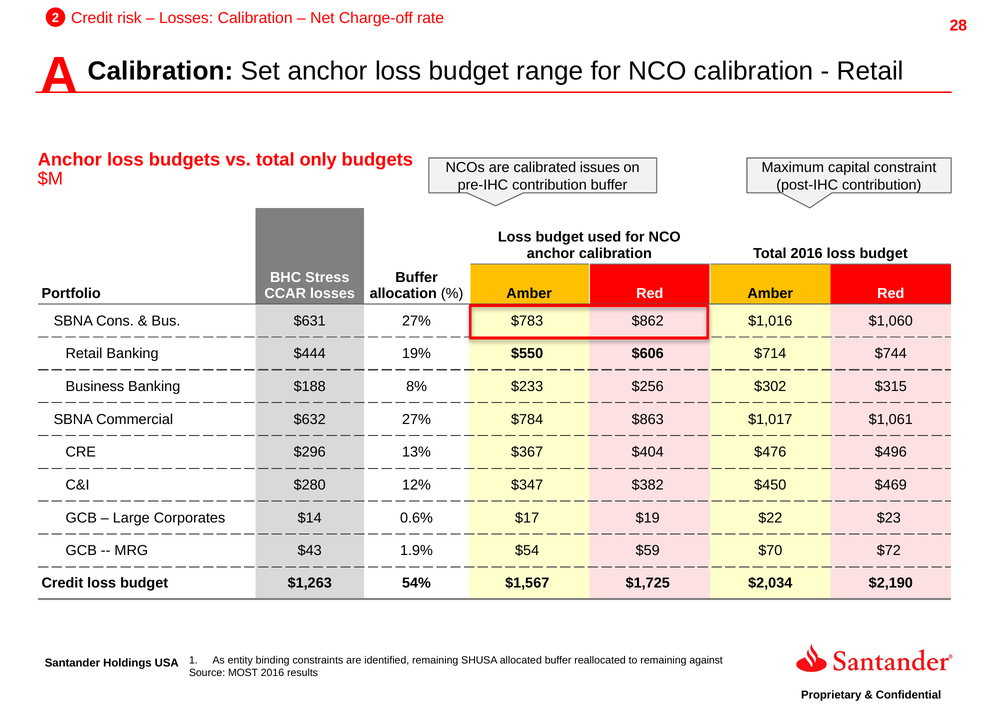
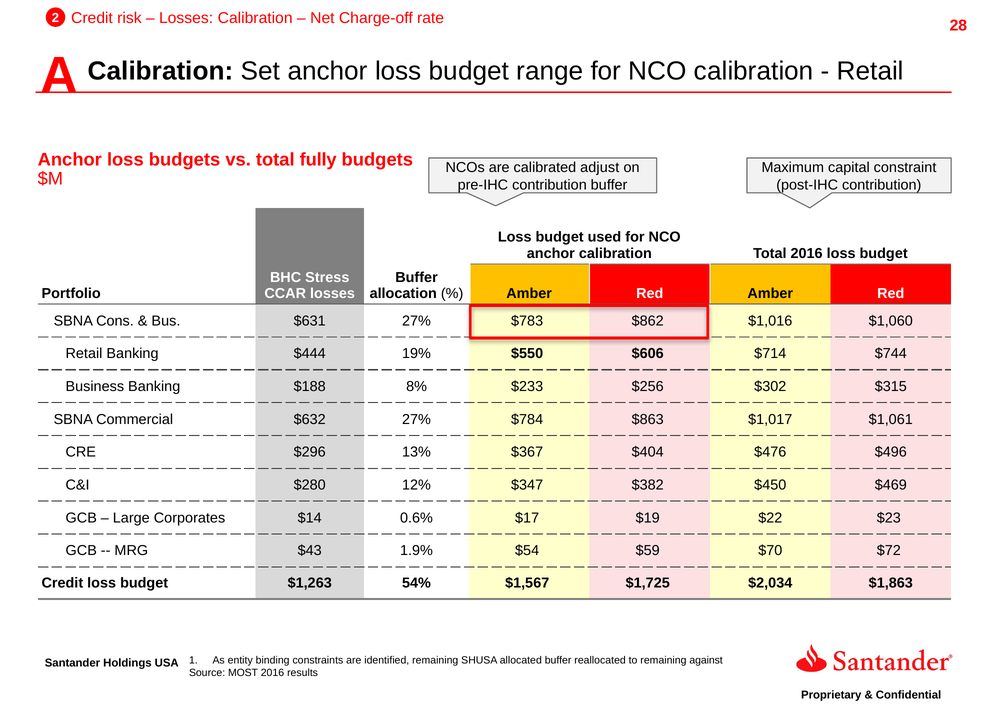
only: only -> fully
issues: issues -> adjust
$2,190: $2,190 -> $1,863
